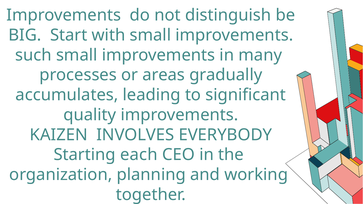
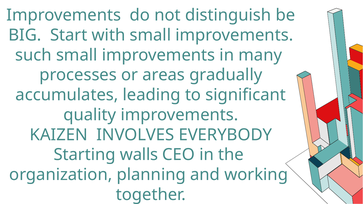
each: each -> walls
